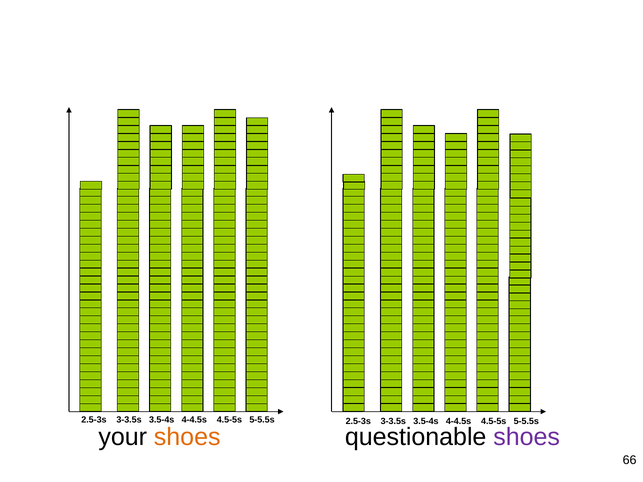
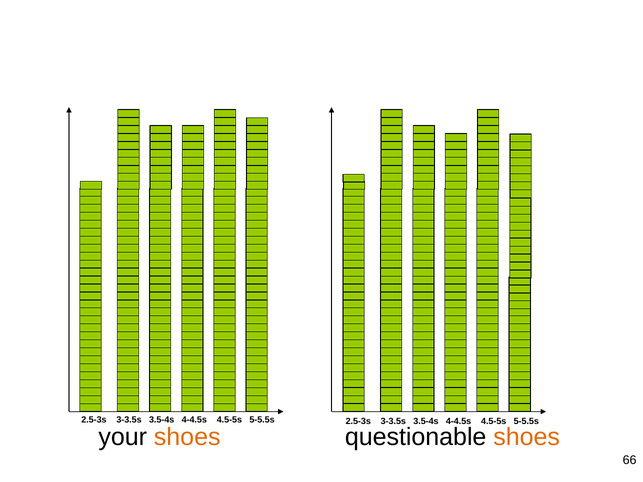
shoes at (527, 437) colour: purple -> orange
